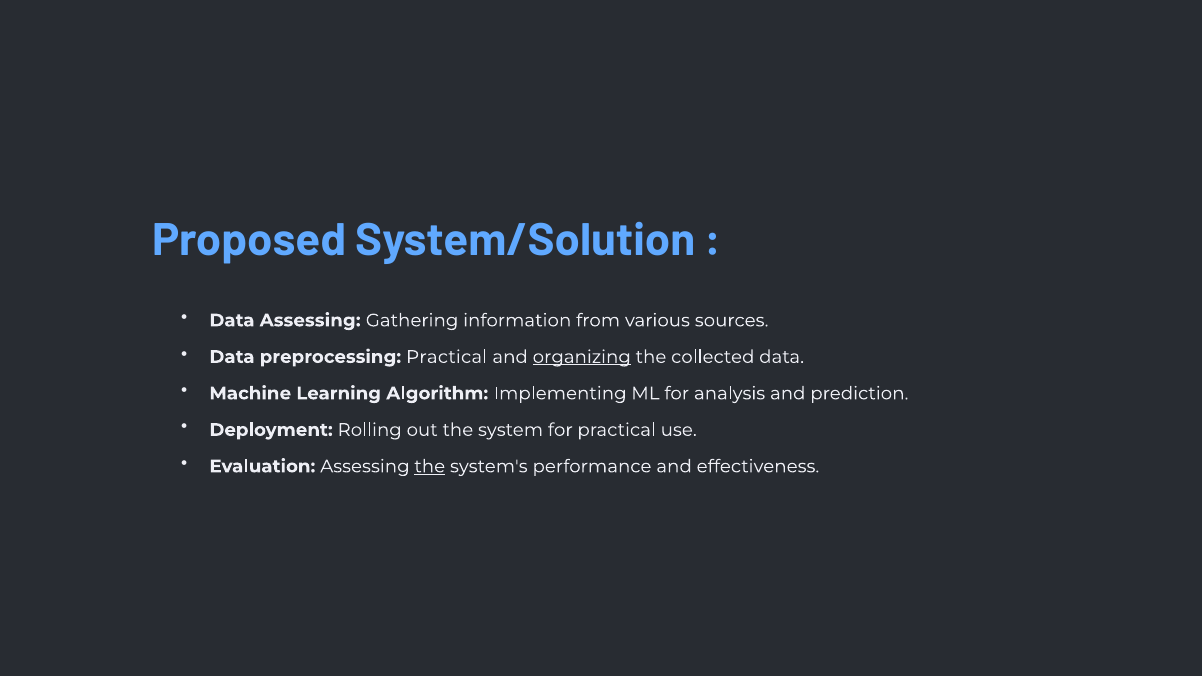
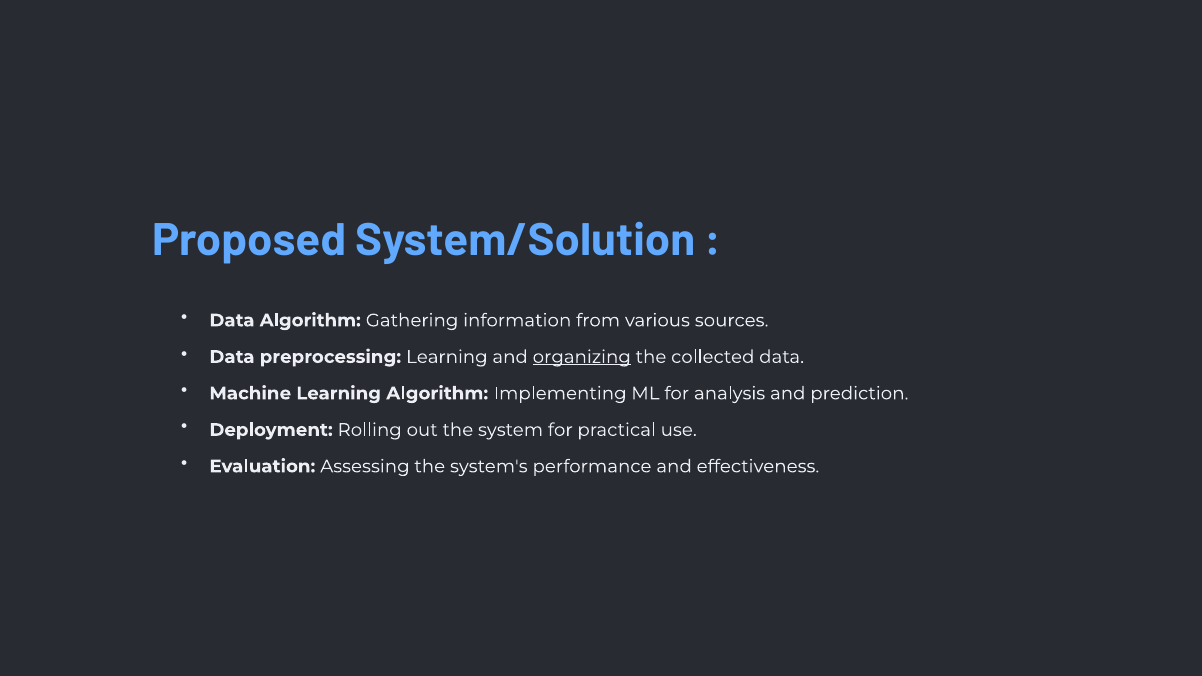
Data Assessing: Assessing -> Algorithm
preprocessing Practical: Practical -> Learning
the at (430, 466) underline: present -> none
